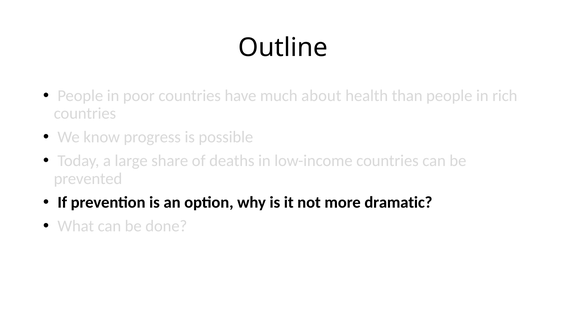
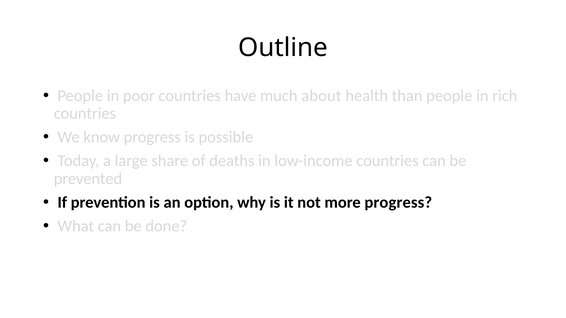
more dramatic: dramatic -> progress
